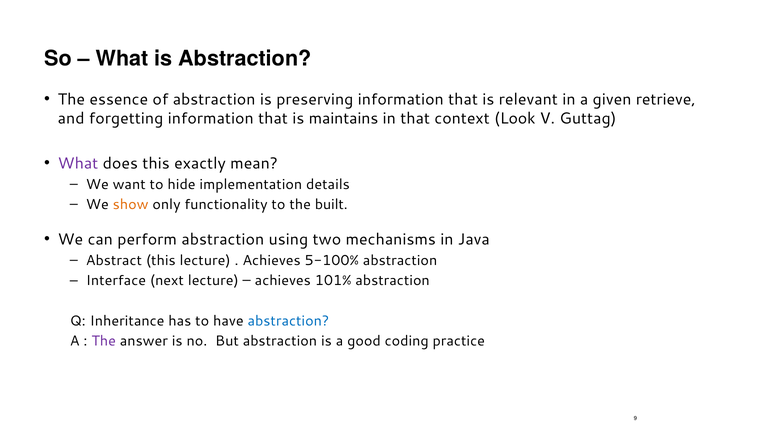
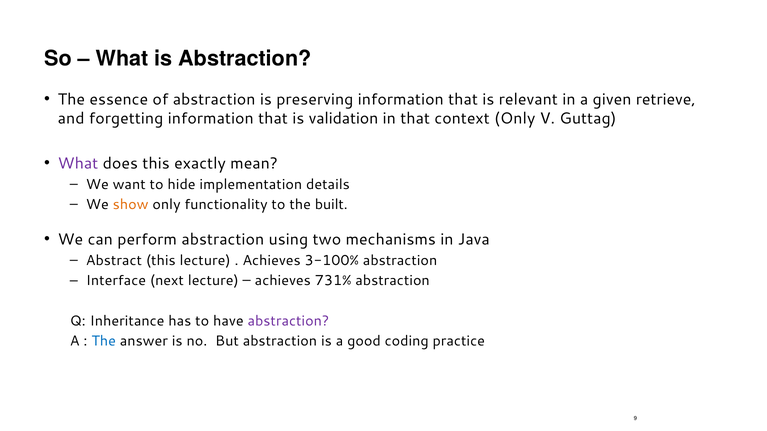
maintains: maintains -> validation
context Look: Look -> Only
5-100%: 5-100% -> 3-100%
101%: 101% -> 731%
abstraction at (288, 321) colour: blue -> purple
The at (104, 341) colour: purple -> blue
